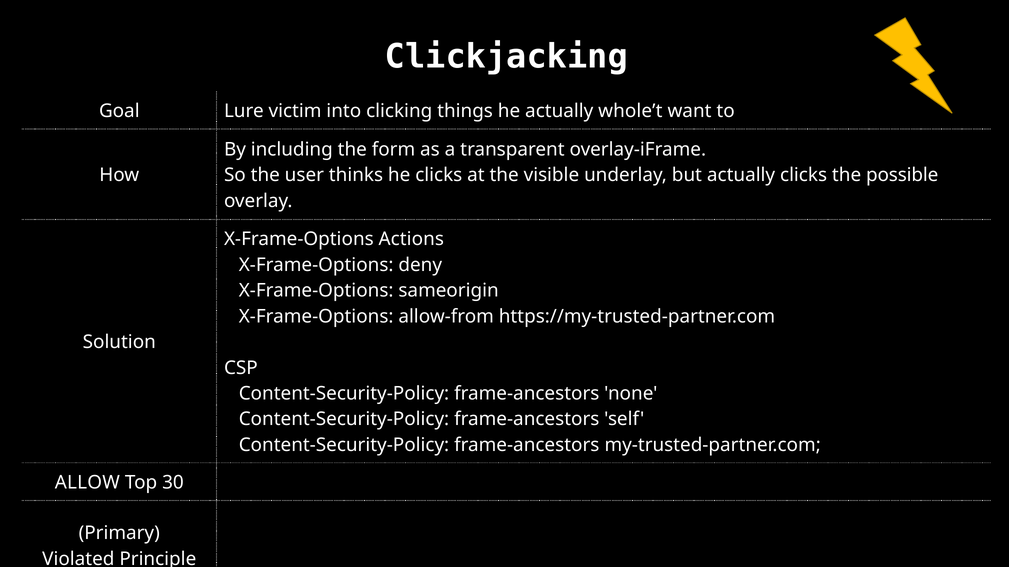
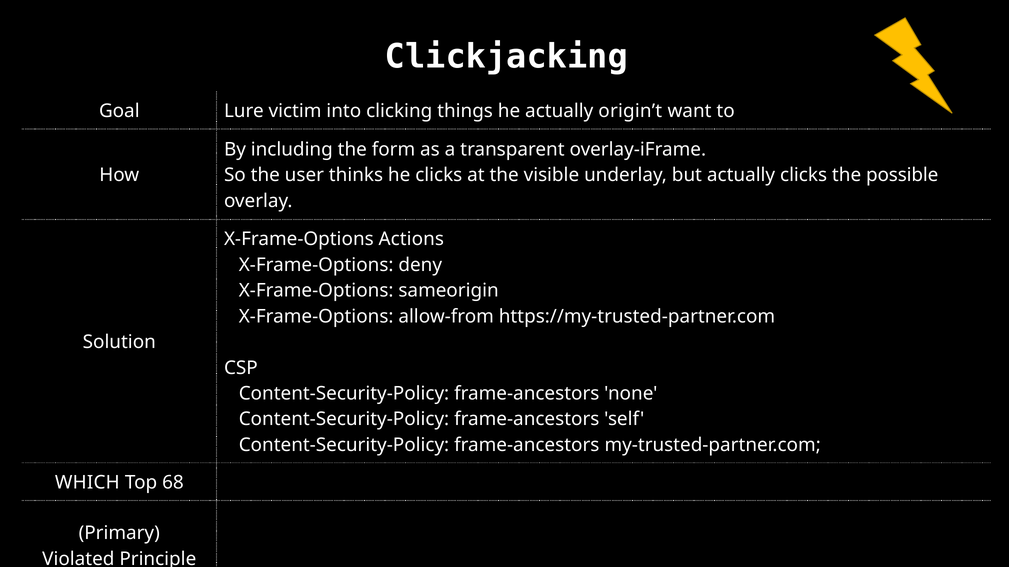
whole’t: whole’t -> origin’t
ALLOW: ALLOW -> WHICH
30: 30 -> 68
